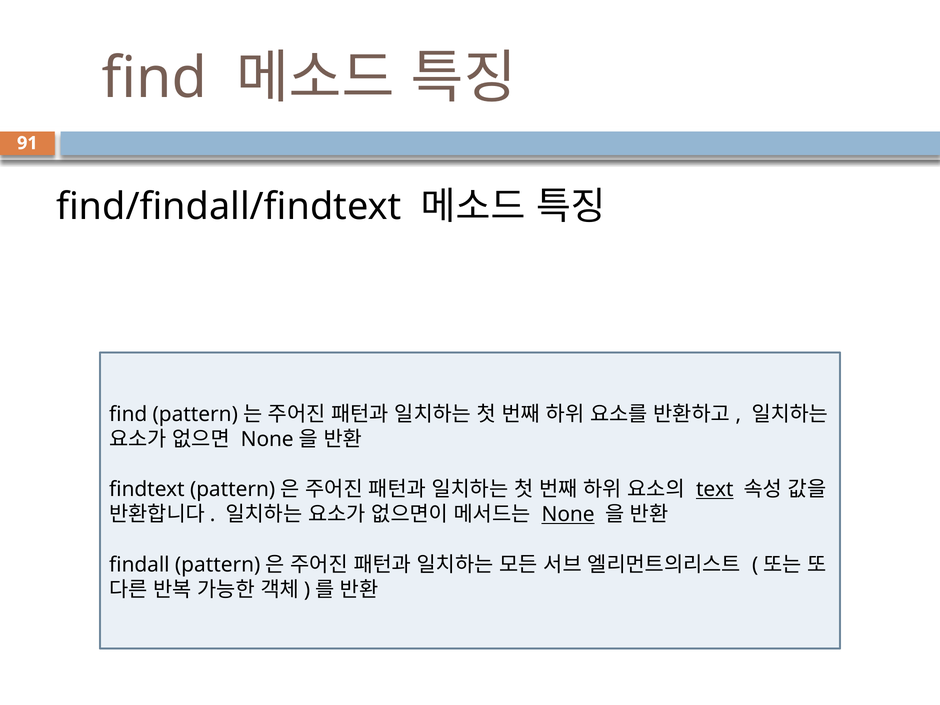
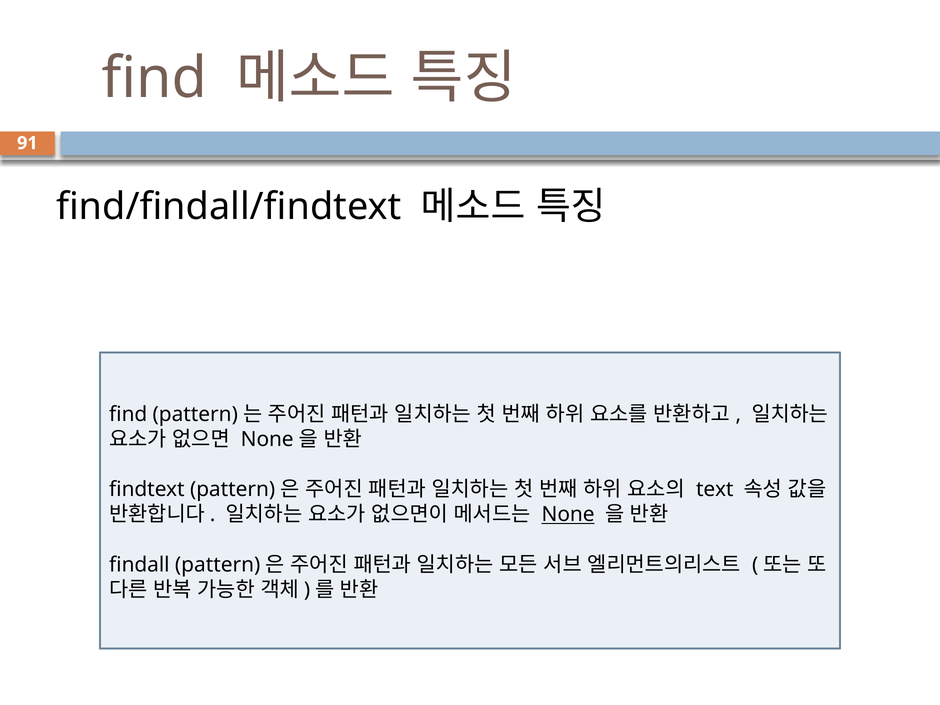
text underline: present -> none
